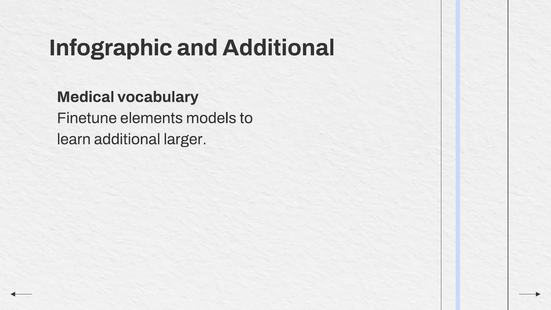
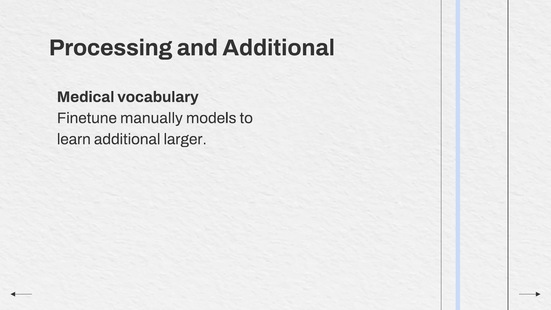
Infographic: Infographic -> Processing
elements: elements -> manually
